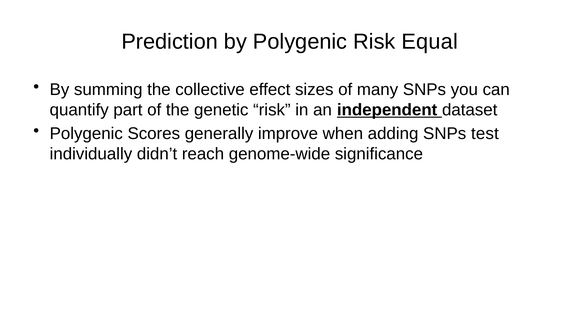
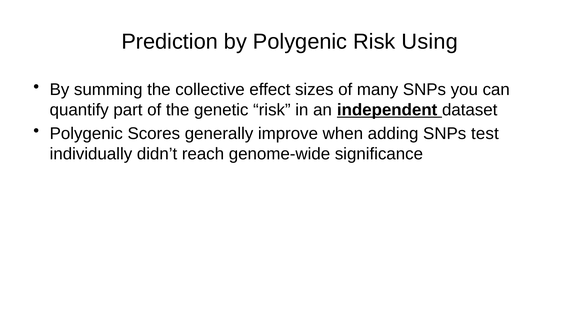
Equal: Equal -> Using
